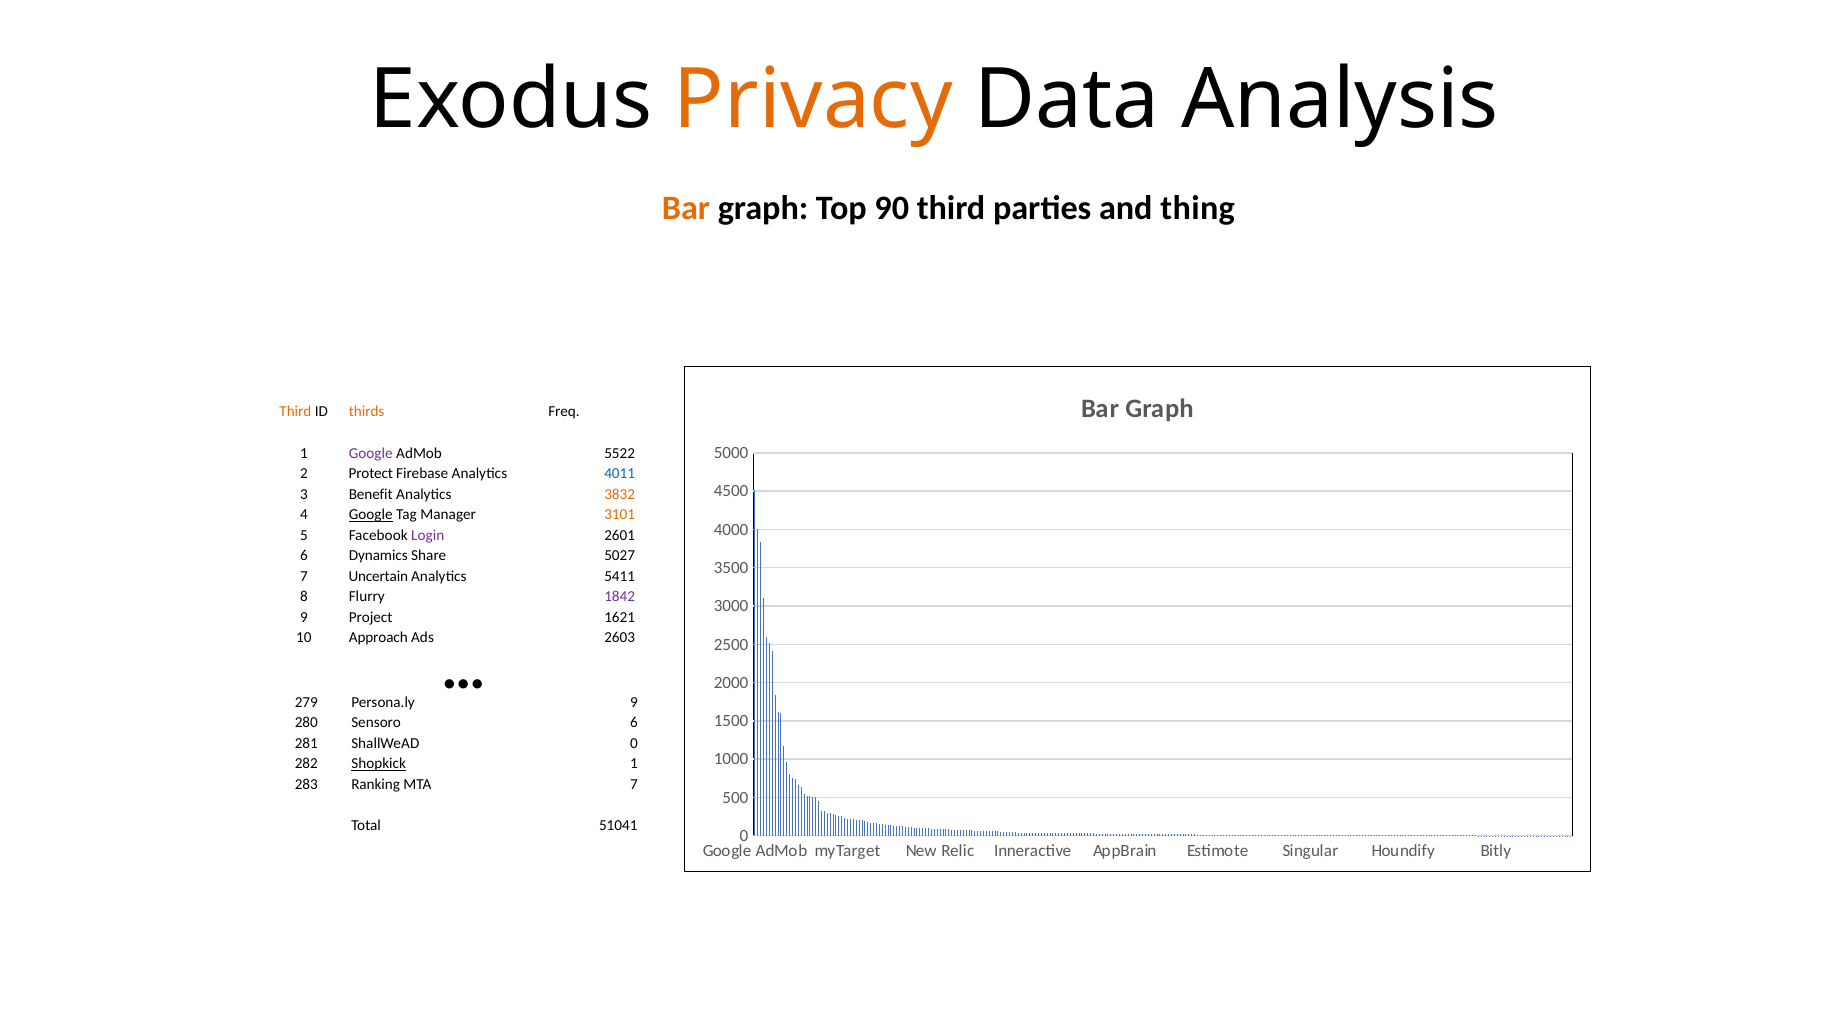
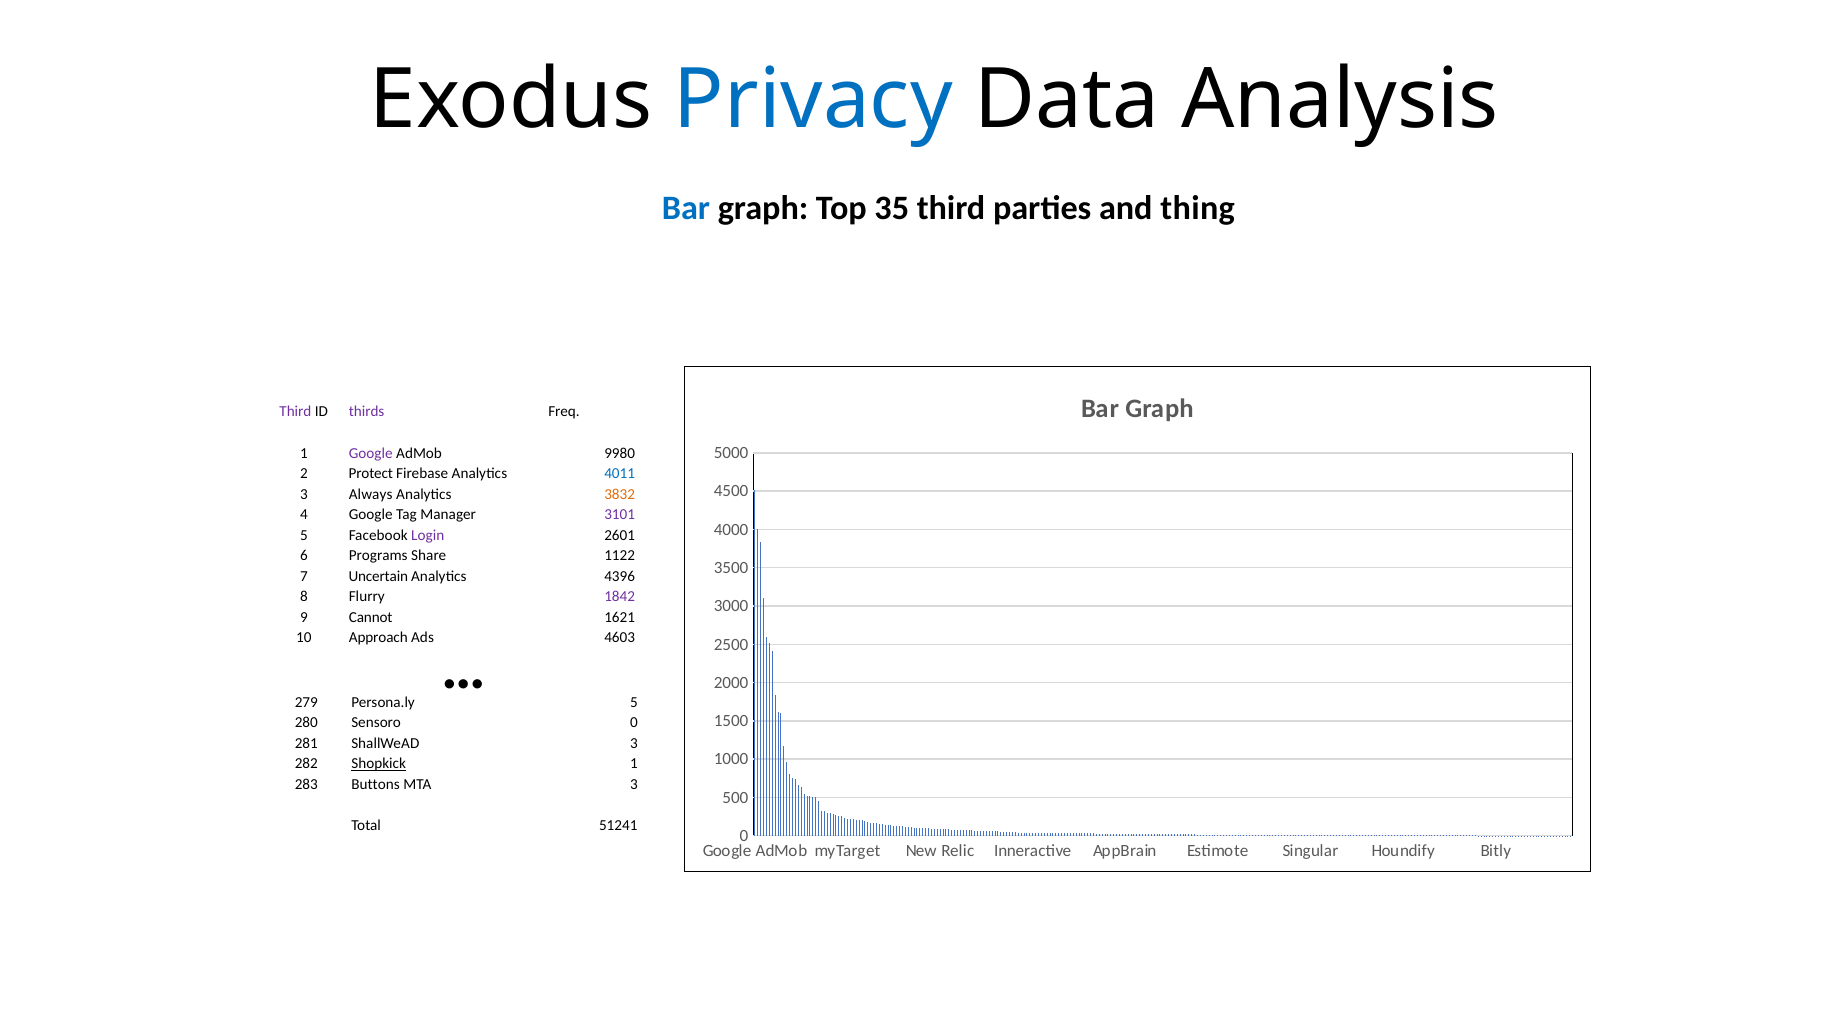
Privacy colour: orange -> blue
Bar at (686, 208) colour: orange -> blue
90: 90 -> 35
Third at (295, 412) colour: orange -> purple
thirds colour: orange -> purple
5522: 5522 -> 9980
Benefit: Benefit -> Always
Google at (371, 515) underline: present -> none
3101 colour: orange -> purple
Dynamics: Dynamics -> Programs
5027: 5027 -> 1122
5411: 5411 -> 4396
Project: Project -> Cannot
2603: 2603 -> 4603
Persona.ly 9: 9 -> 5
Sensoro 6: 6 -> 0
ShallWeAD 0: 0 -> 3
Ranking: Ranking -> Buttons
MTA 7: 7 -> 3
51041: 51041 -> 51241
